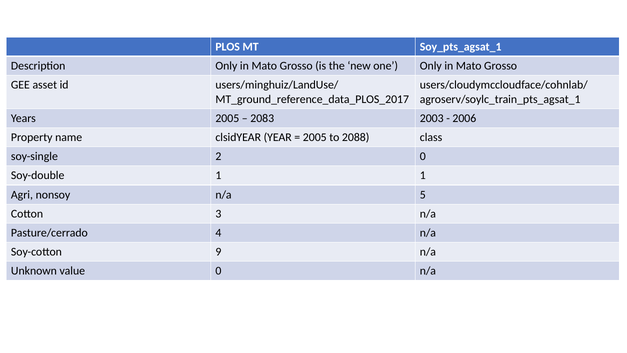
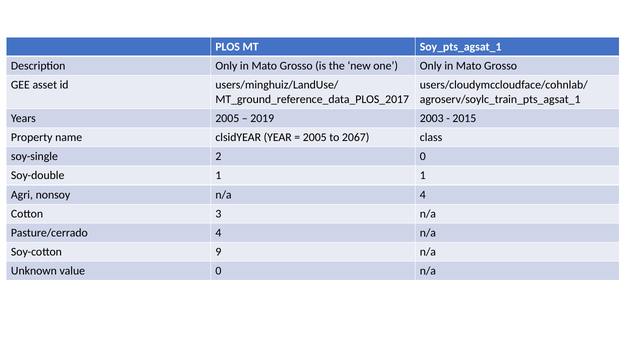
2083: 2083 -> 2019
2006: 2006 -> 2015
2088: 2088 -> 2067
n/a 5: 5 -> 4
